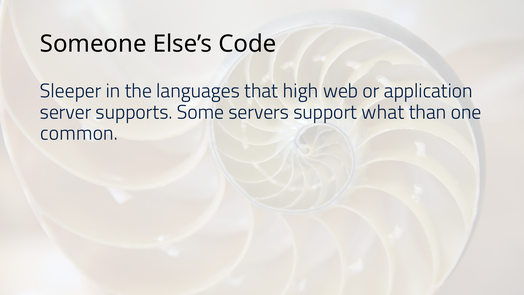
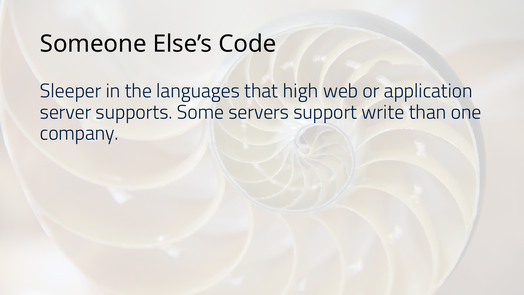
what: what -> write
common: common -> company
